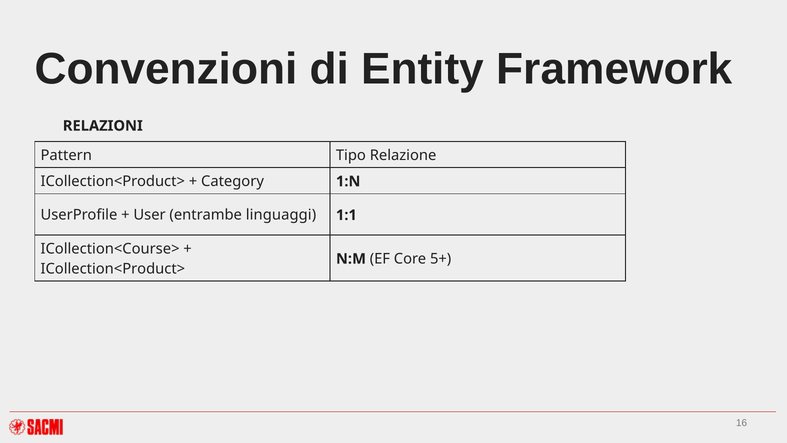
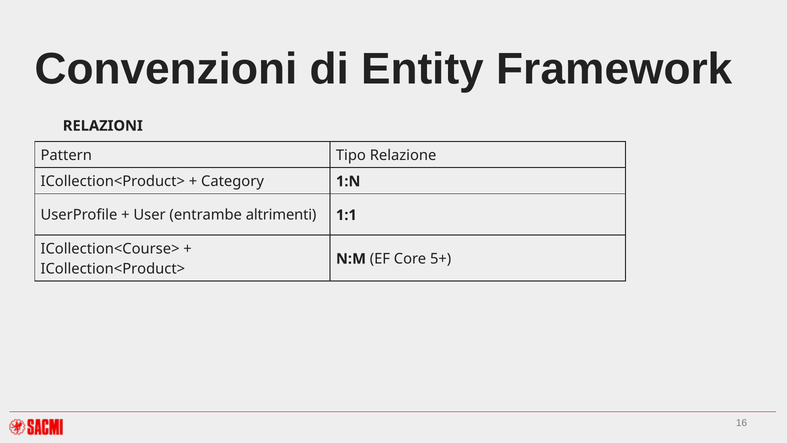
linguaggi: linguaggi -> altrimenti
